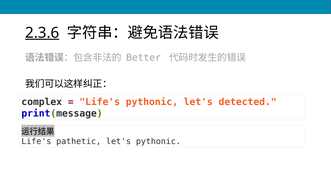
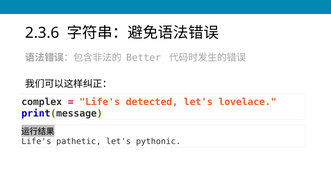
2.3.6 underline: present -> none
Life's pythonic: pythonic -> detected
detected: detected -> lovelace
